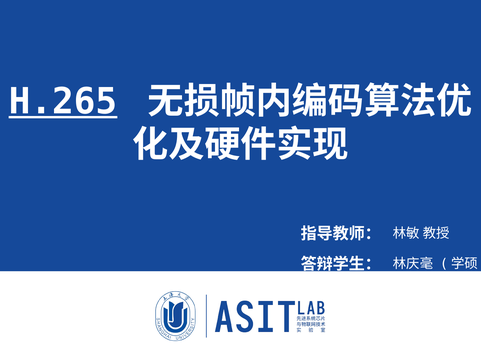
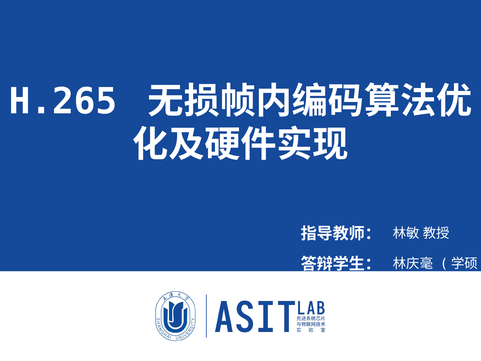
H.265 underline: present -> none
